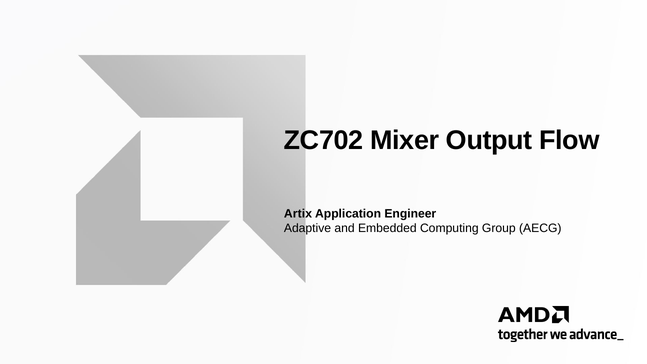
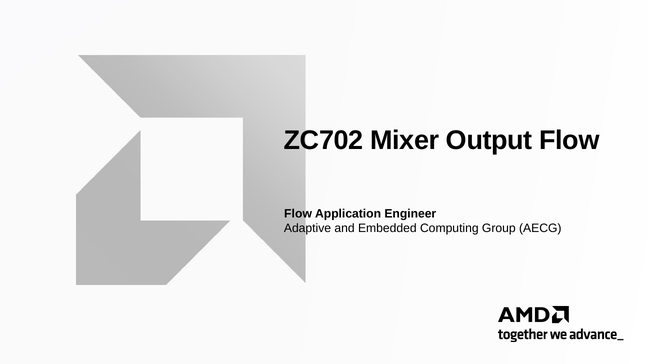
Artix at (298, 214): Artix -> Flow
